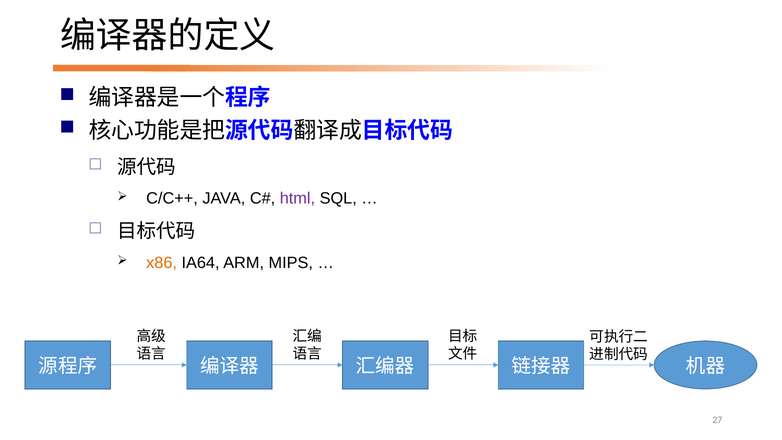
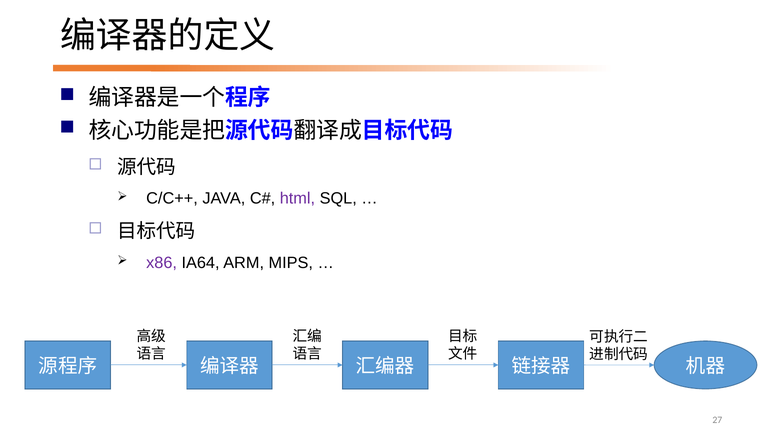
x86 colour: orange -> purple
